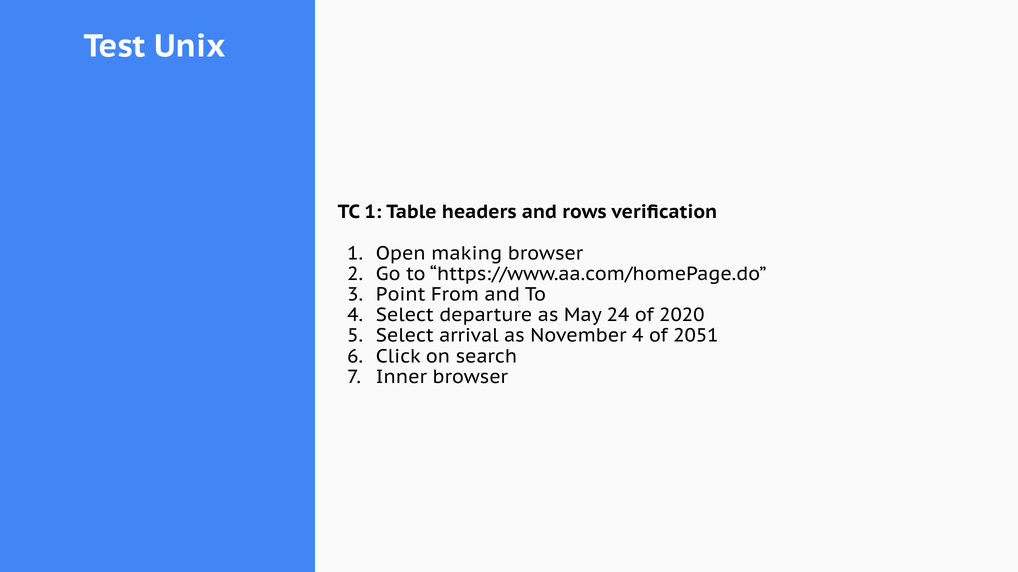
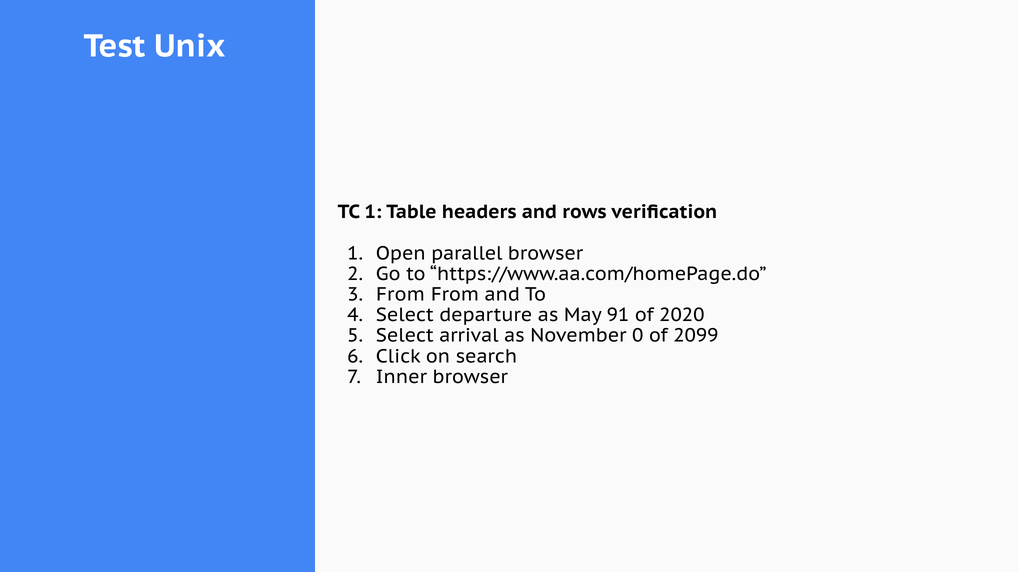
making: making -> parallel
Point at (401, 295): Point -> From
24: 24 -> 91
November 4: 4 -> 0
2051: 2051 -> 2099
